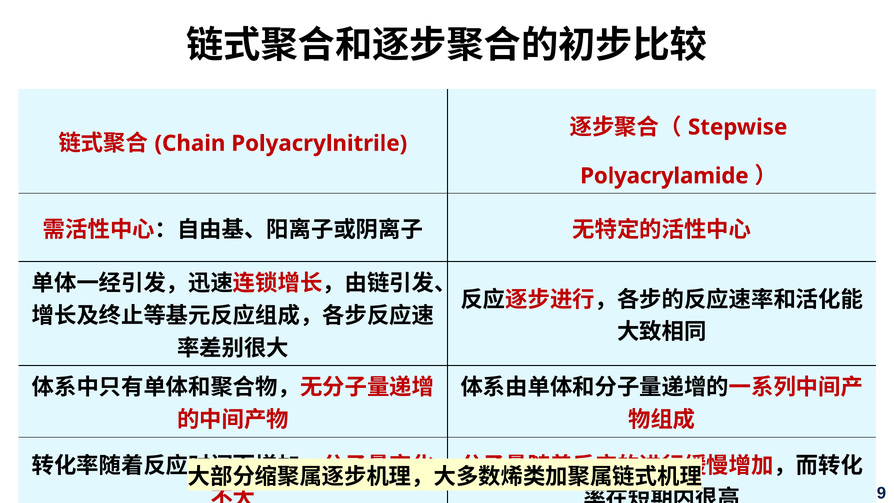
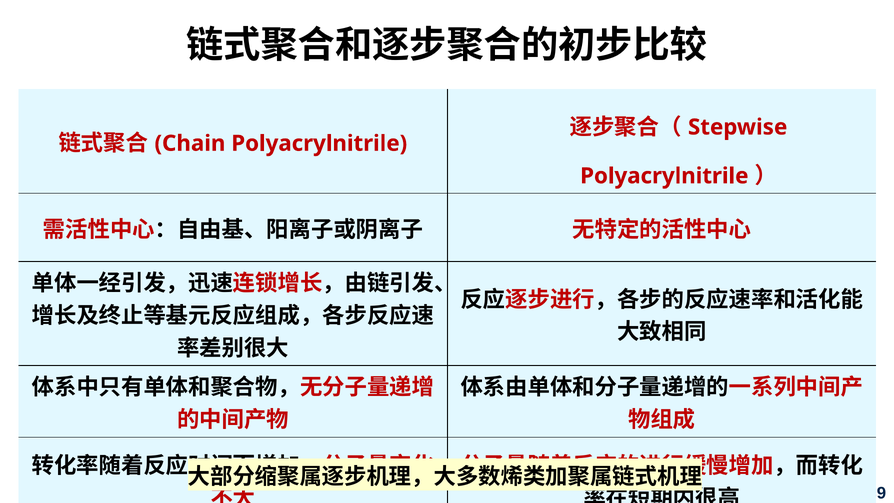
Polyacrylamide at (664, 176): Polyacrylamide -> Polyacrylnitrile
